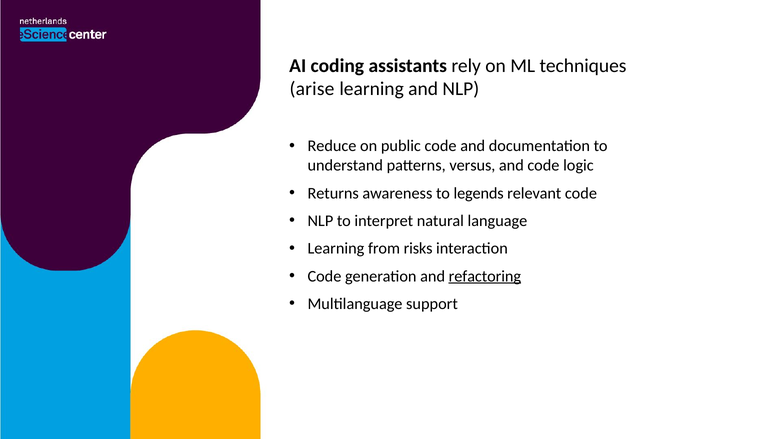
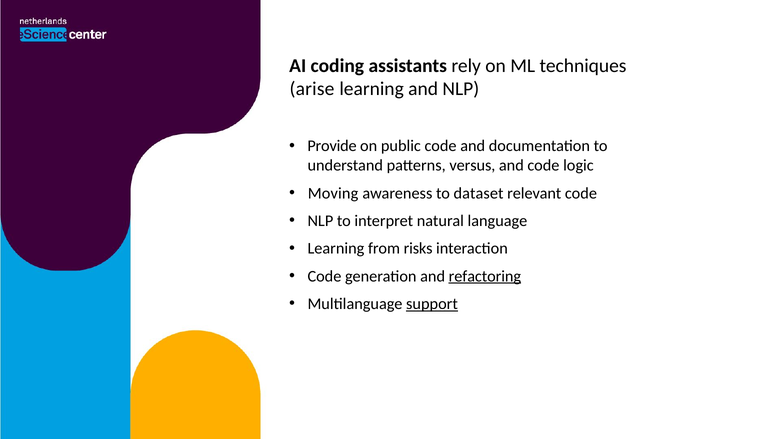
Reduce: Reduce -> Provide
Returns: Returns -> Moving
legends: legends -> dataset
support underline: none -> present
